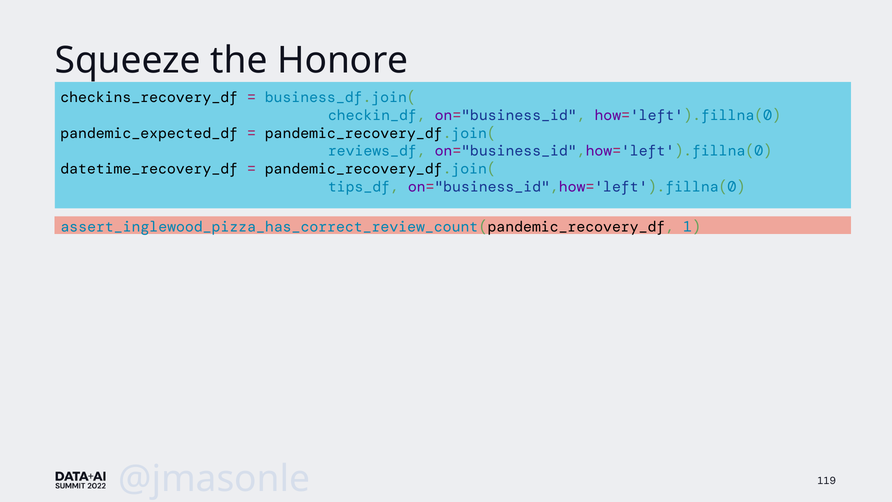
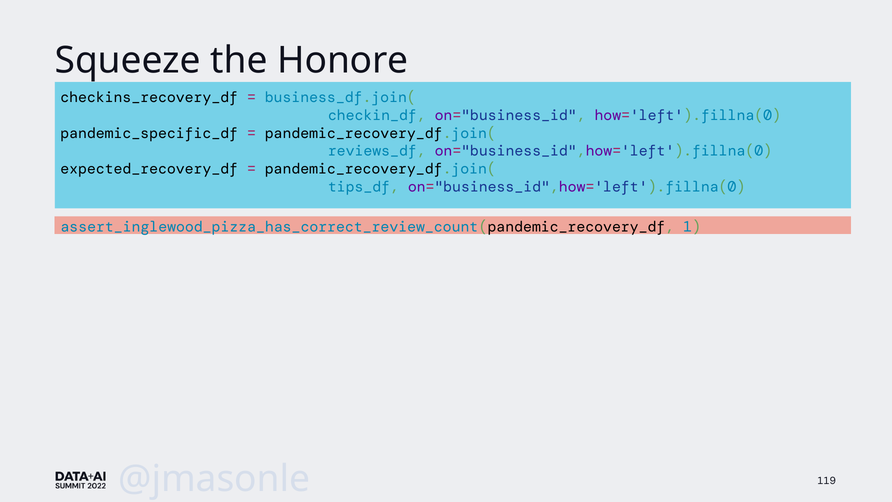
pandemic_expected_df: pandemic_expected_df -> pandemic_specific_df
datetime_recovery_df: datetime_recovery_df -> expected_recovery_df
